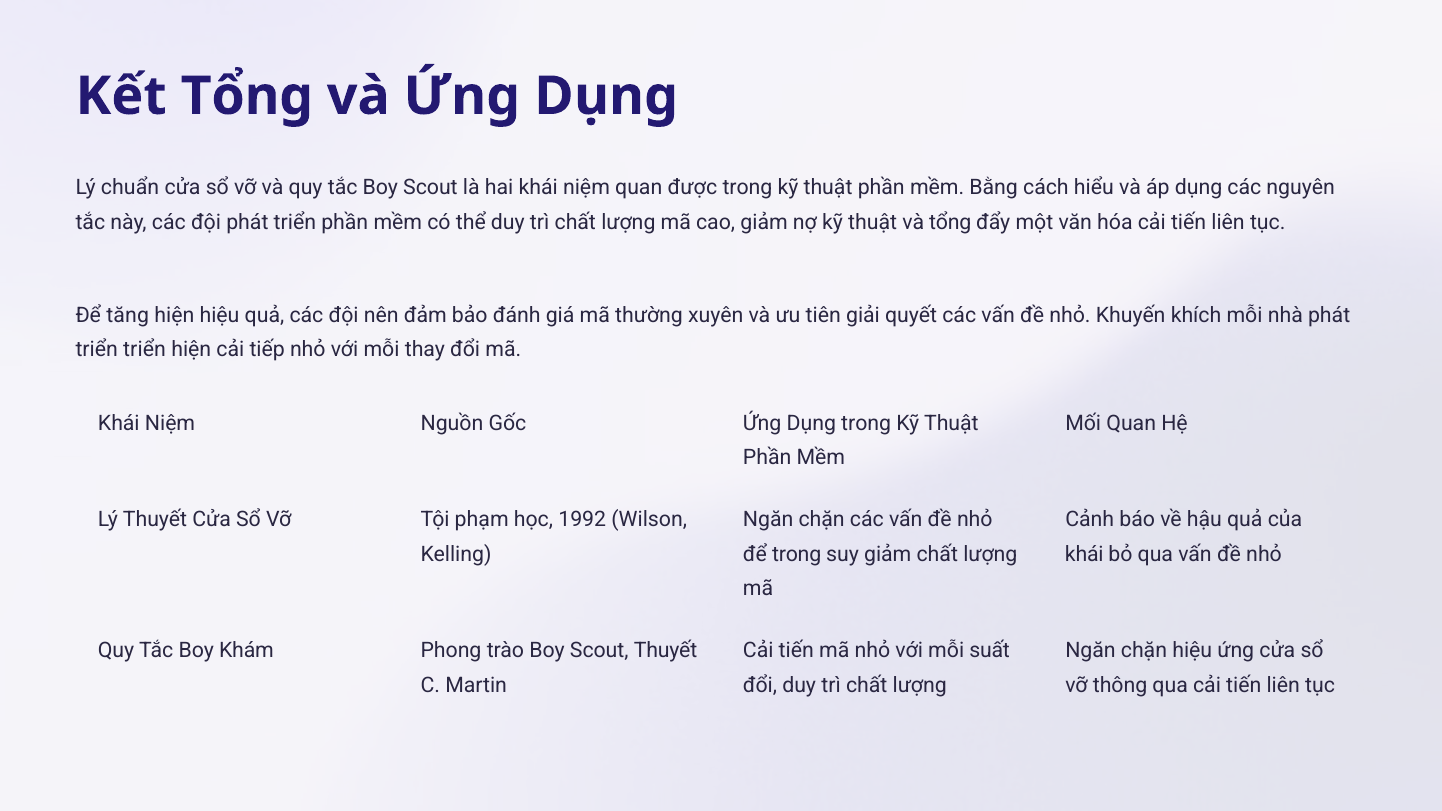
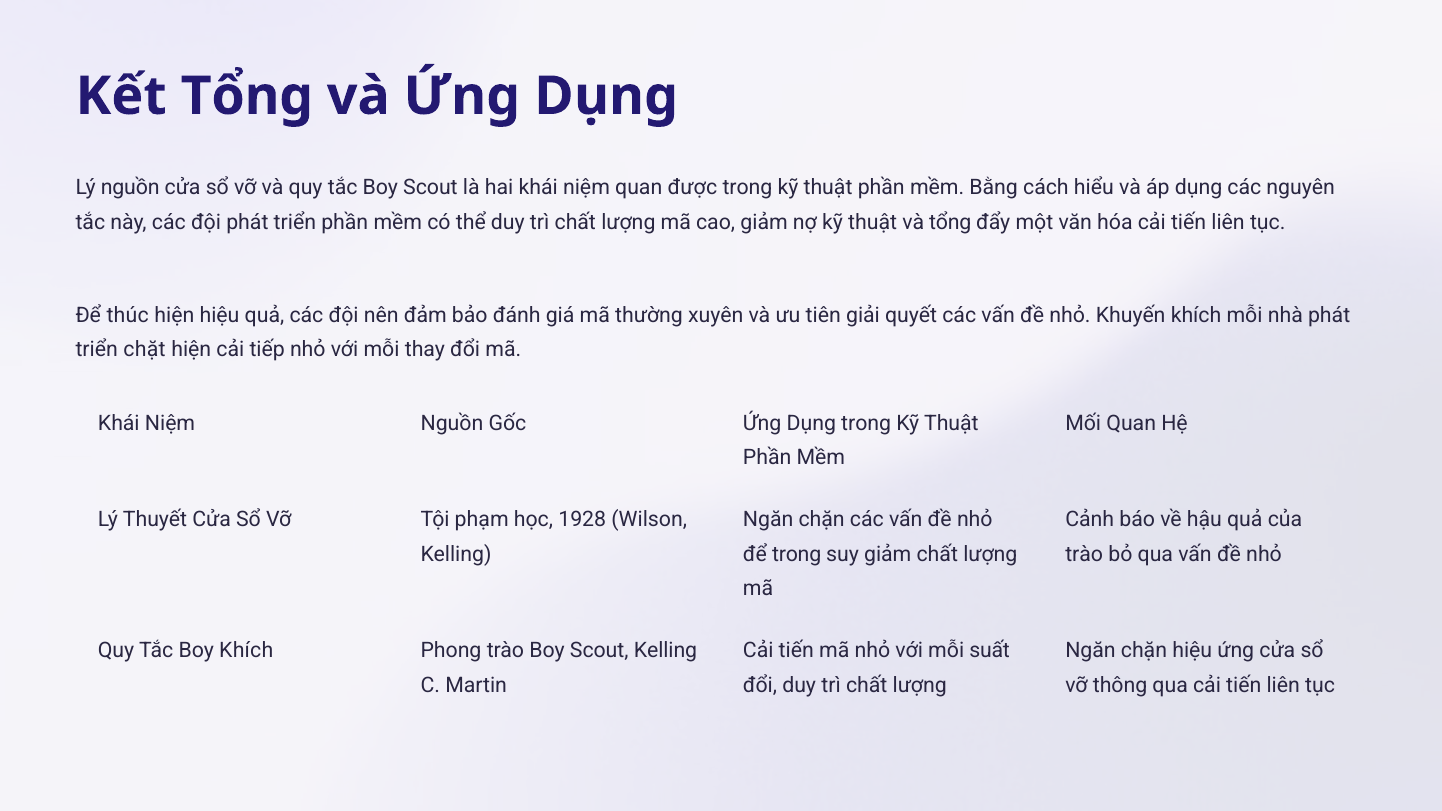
Lý chuẩn: chuẩn -> nguồn
tăng: tăng -> thúc
triển triển: triển -> chặt
1992: 1992 -> 1928
khái at (1084, 554): khái -> trào
Boy Khám: Khám -> Khích
Scout Thuyết: Thuyết -> Kelling
